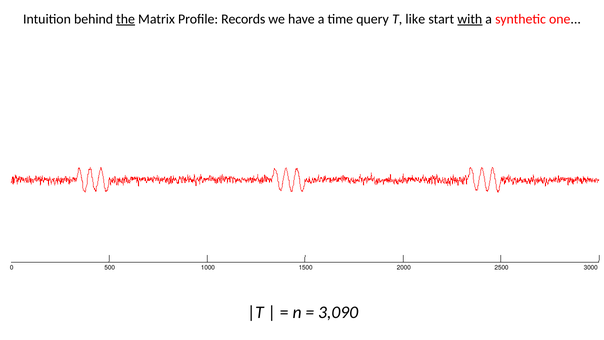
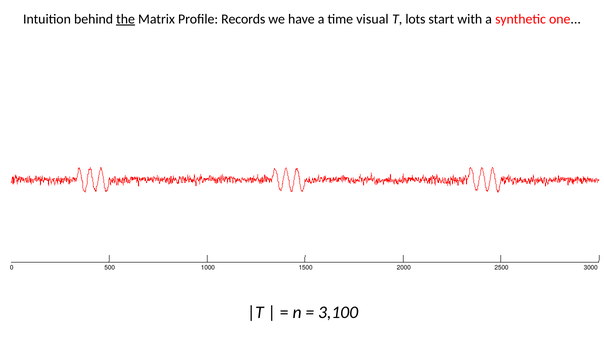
query: query -> visual
like: like -> lots
with underline: present -> none
3,090: 3,090 -> 3,100
